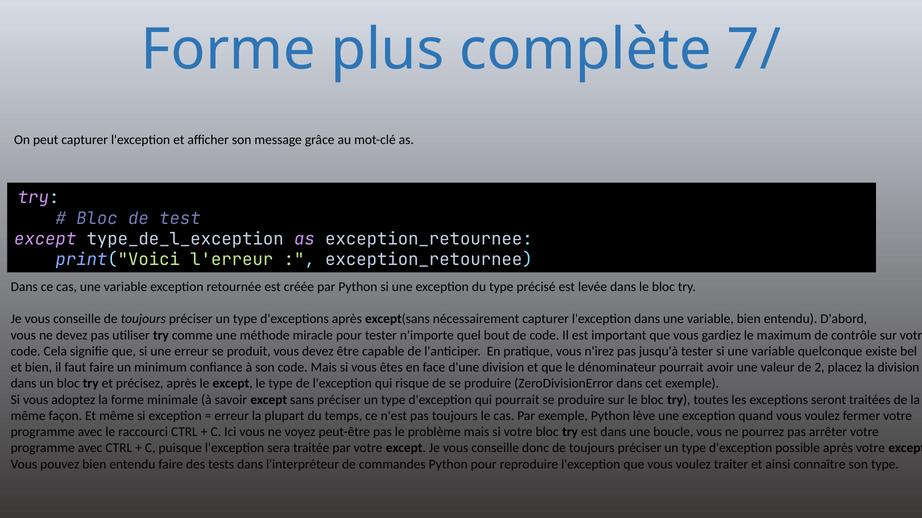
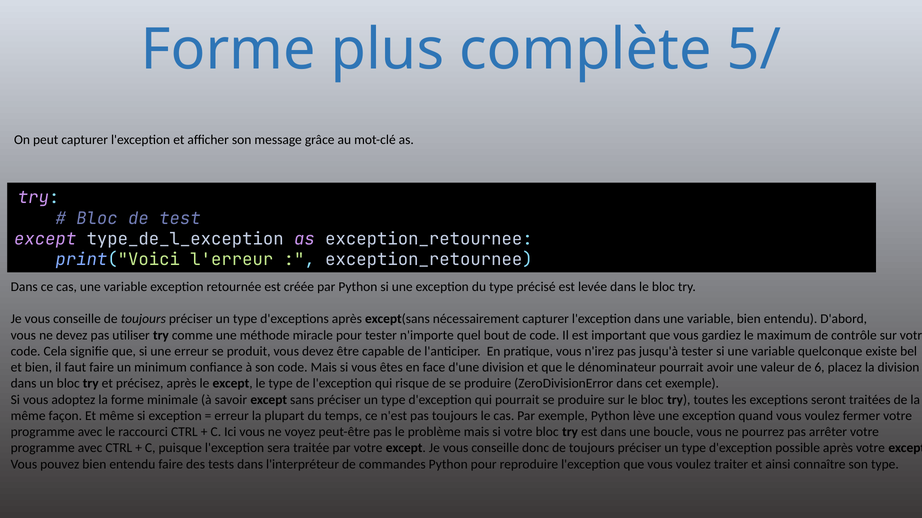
7/: 7/ -> 5/
2: 2 -> 6
